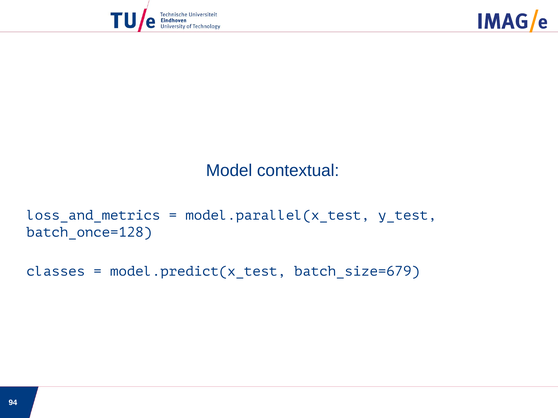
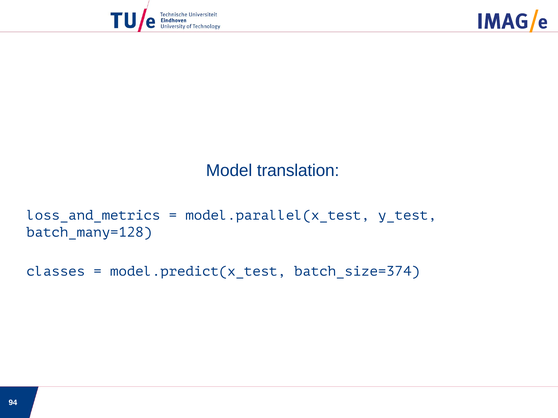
contextual: contextual -> translation
batch_once=128: batch_once=128 -> batch_many=128
batch_size=679: batch_size=679 -> batch_size=374
